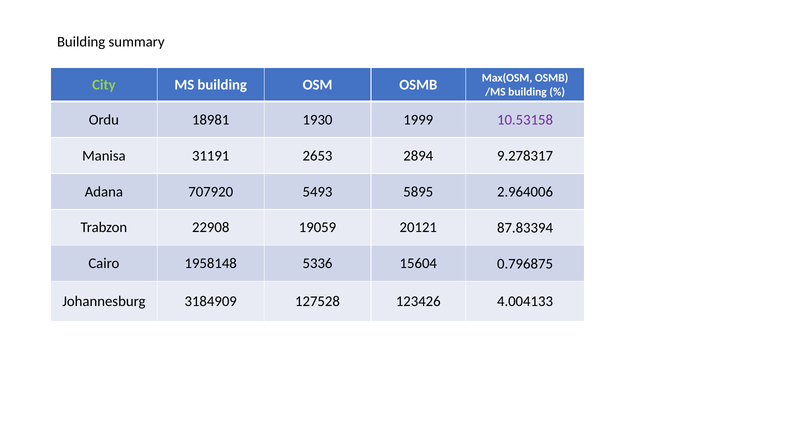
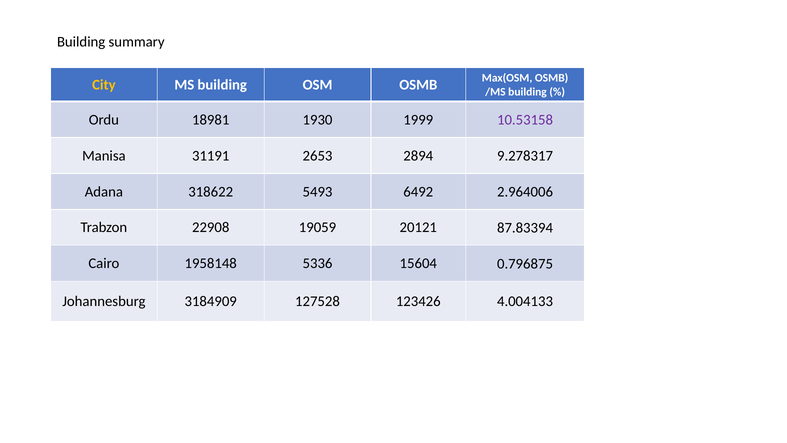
City colour: light green -> yellow
707920: 707920 -> 318622
5895: 5895 -> 6492
